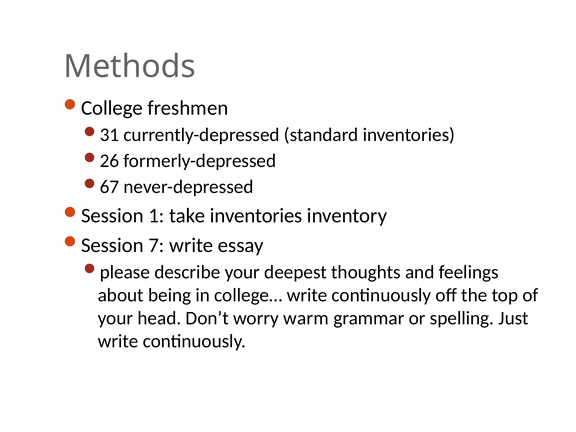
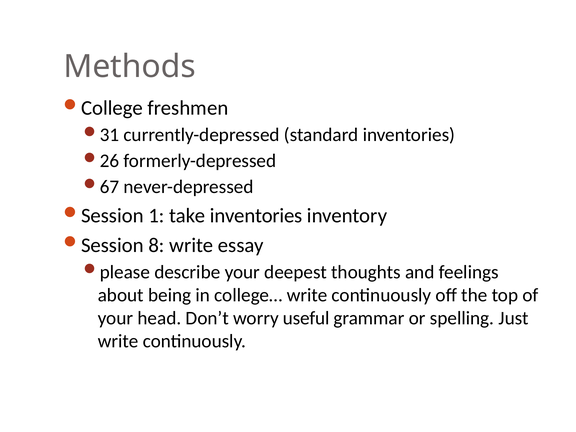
7: 7 -> 8
warm: warm -> useful
